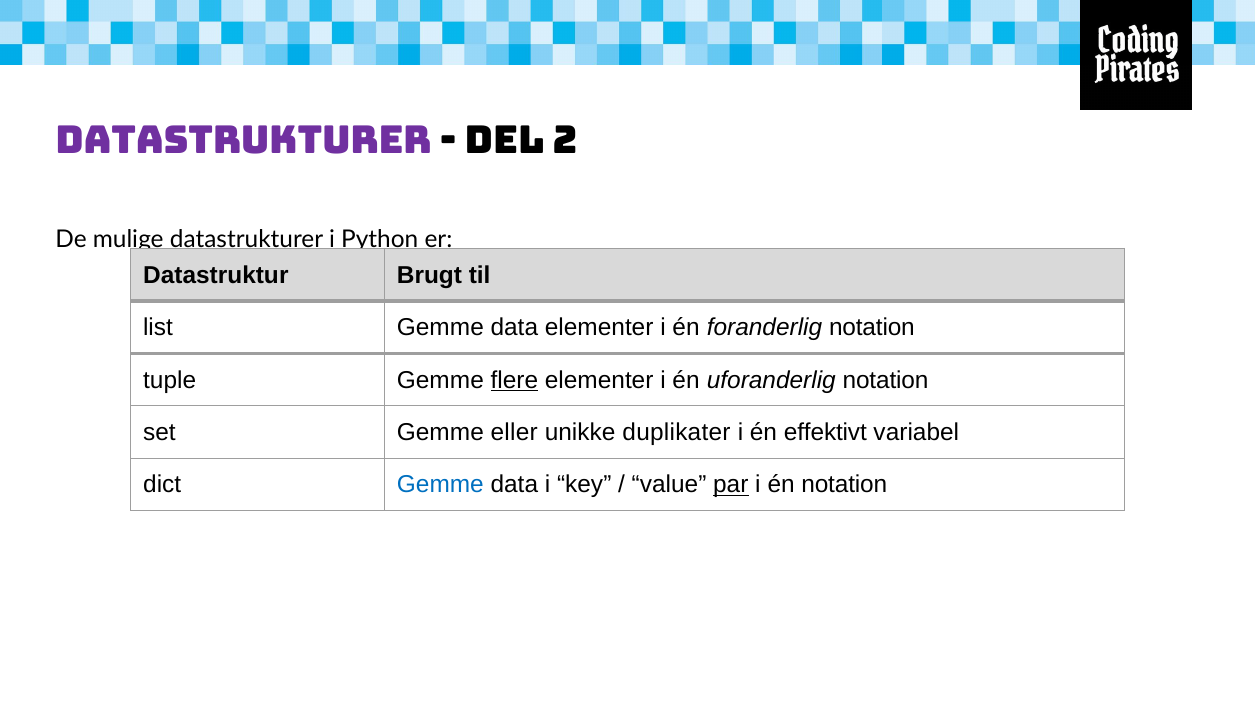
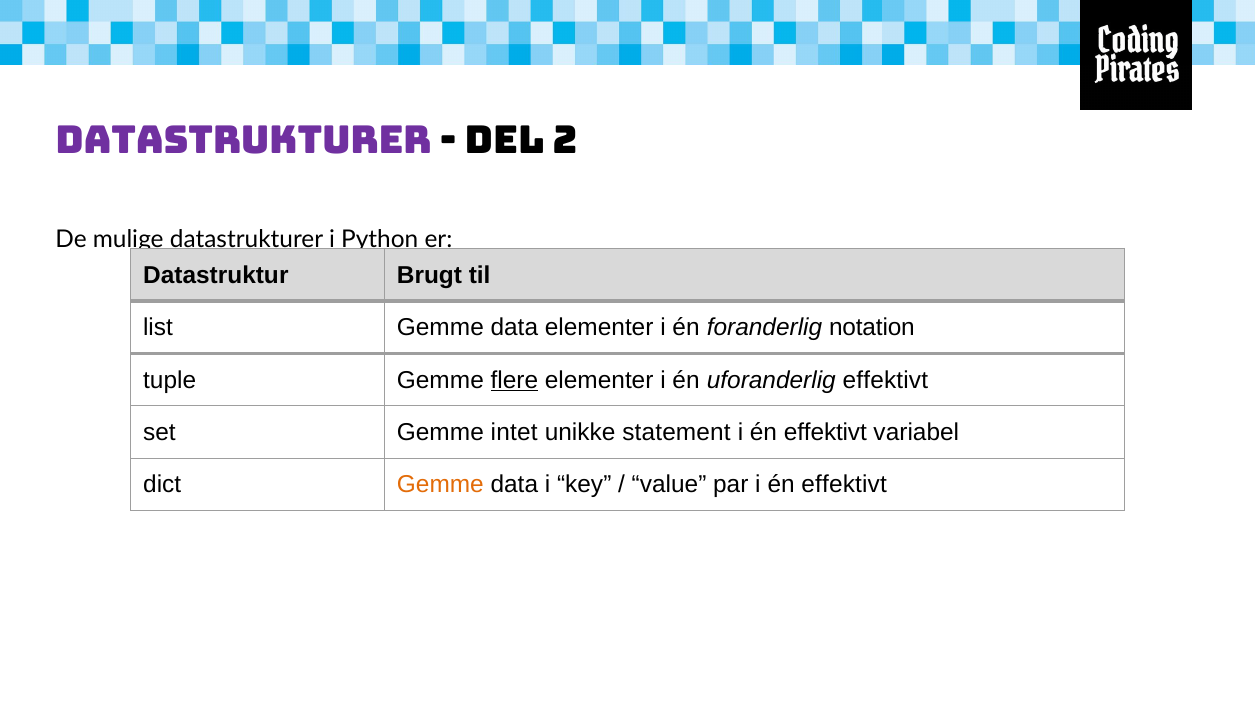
uforanderlig notation: notation -> effektivt
eller: eller -> intet
duplikater: duplikater -> statement
Gemme at (440, 485) colour: blue -> orange
par underline: present -> none
notation at (844, 485): notation -> effektivt
